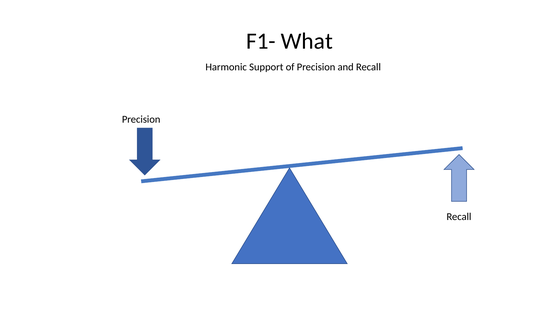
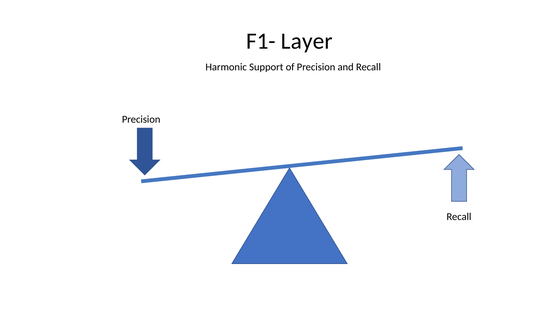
What: What -> Layer
